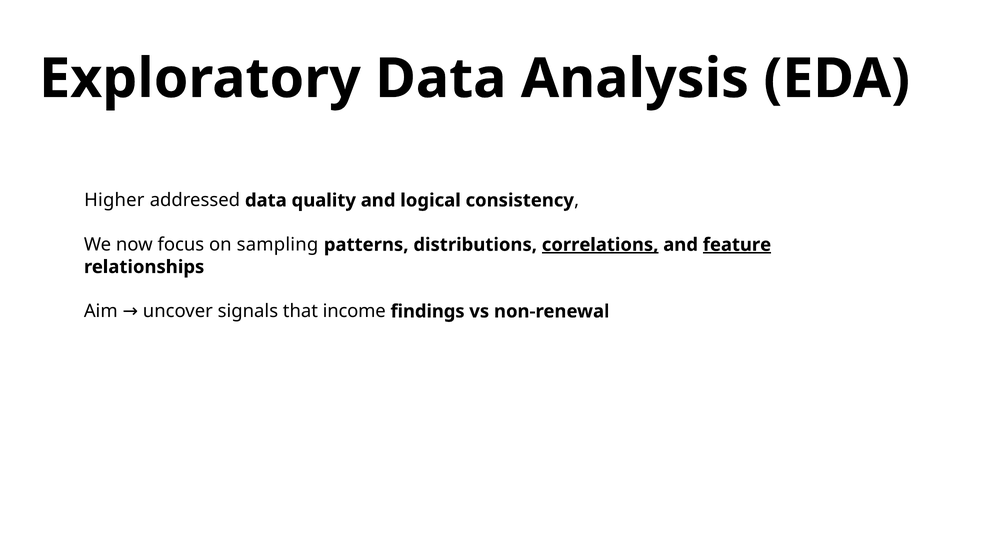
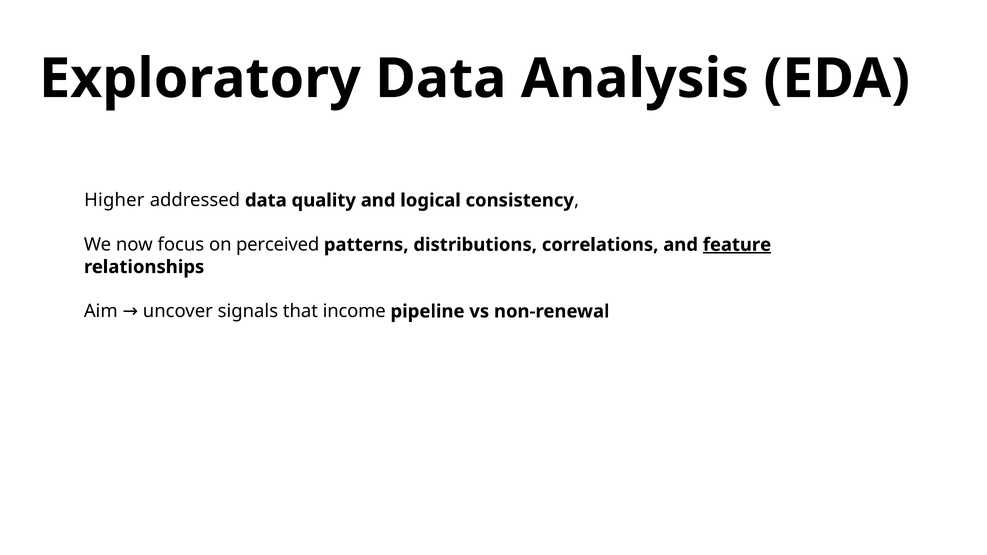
sampling: sampling -> perceived
correlations underline: present -> none
findings: findings -> pipeline
